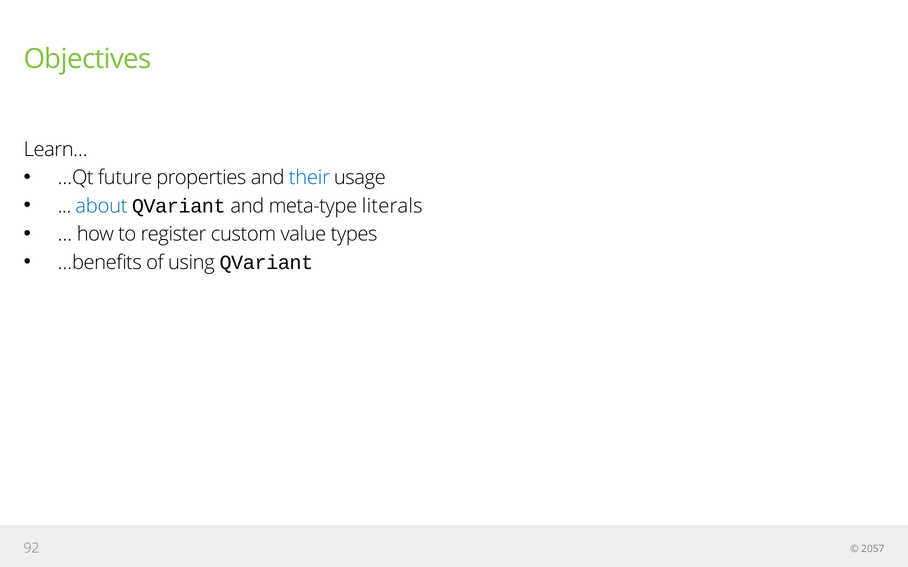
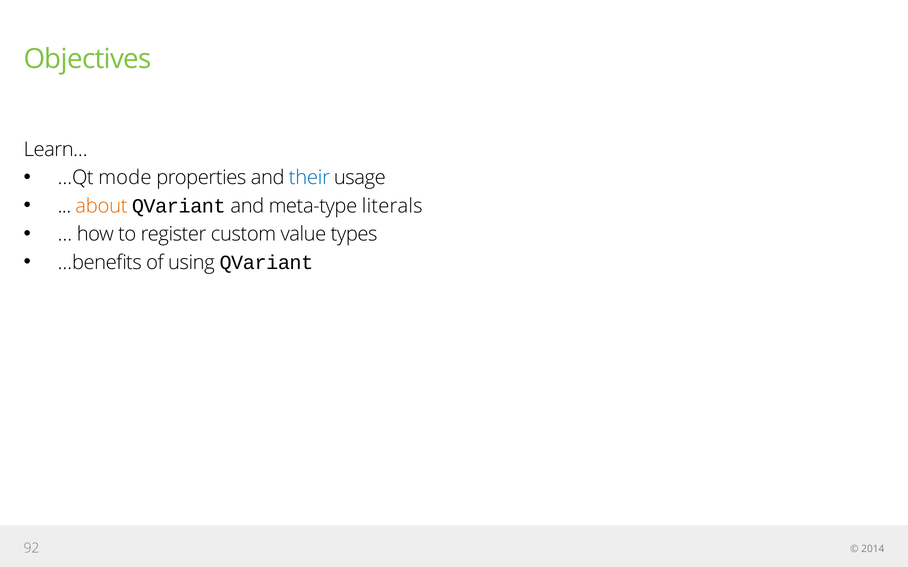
future: future -> mode
about colour: blue -> orange
2057: 2057 -> 2014
